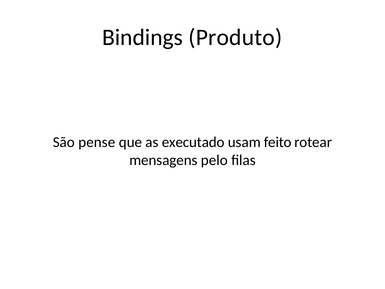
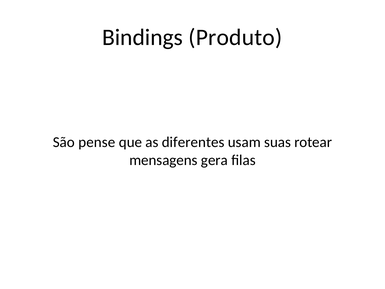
executado: executado -> diferentes
feito: feito -> suas
pelo: pelo -> gera
